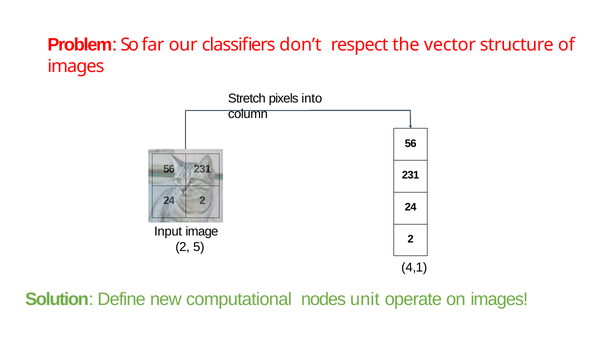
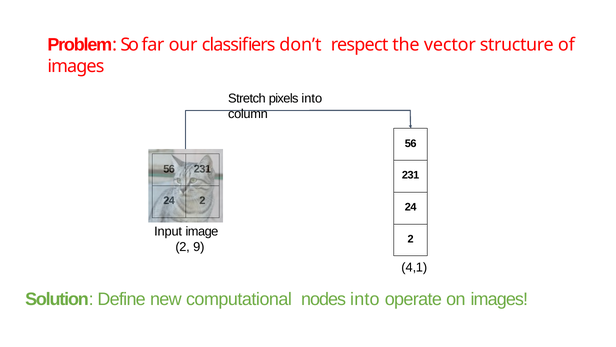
5: 5 -> 9
nodes unit: unit -> into
